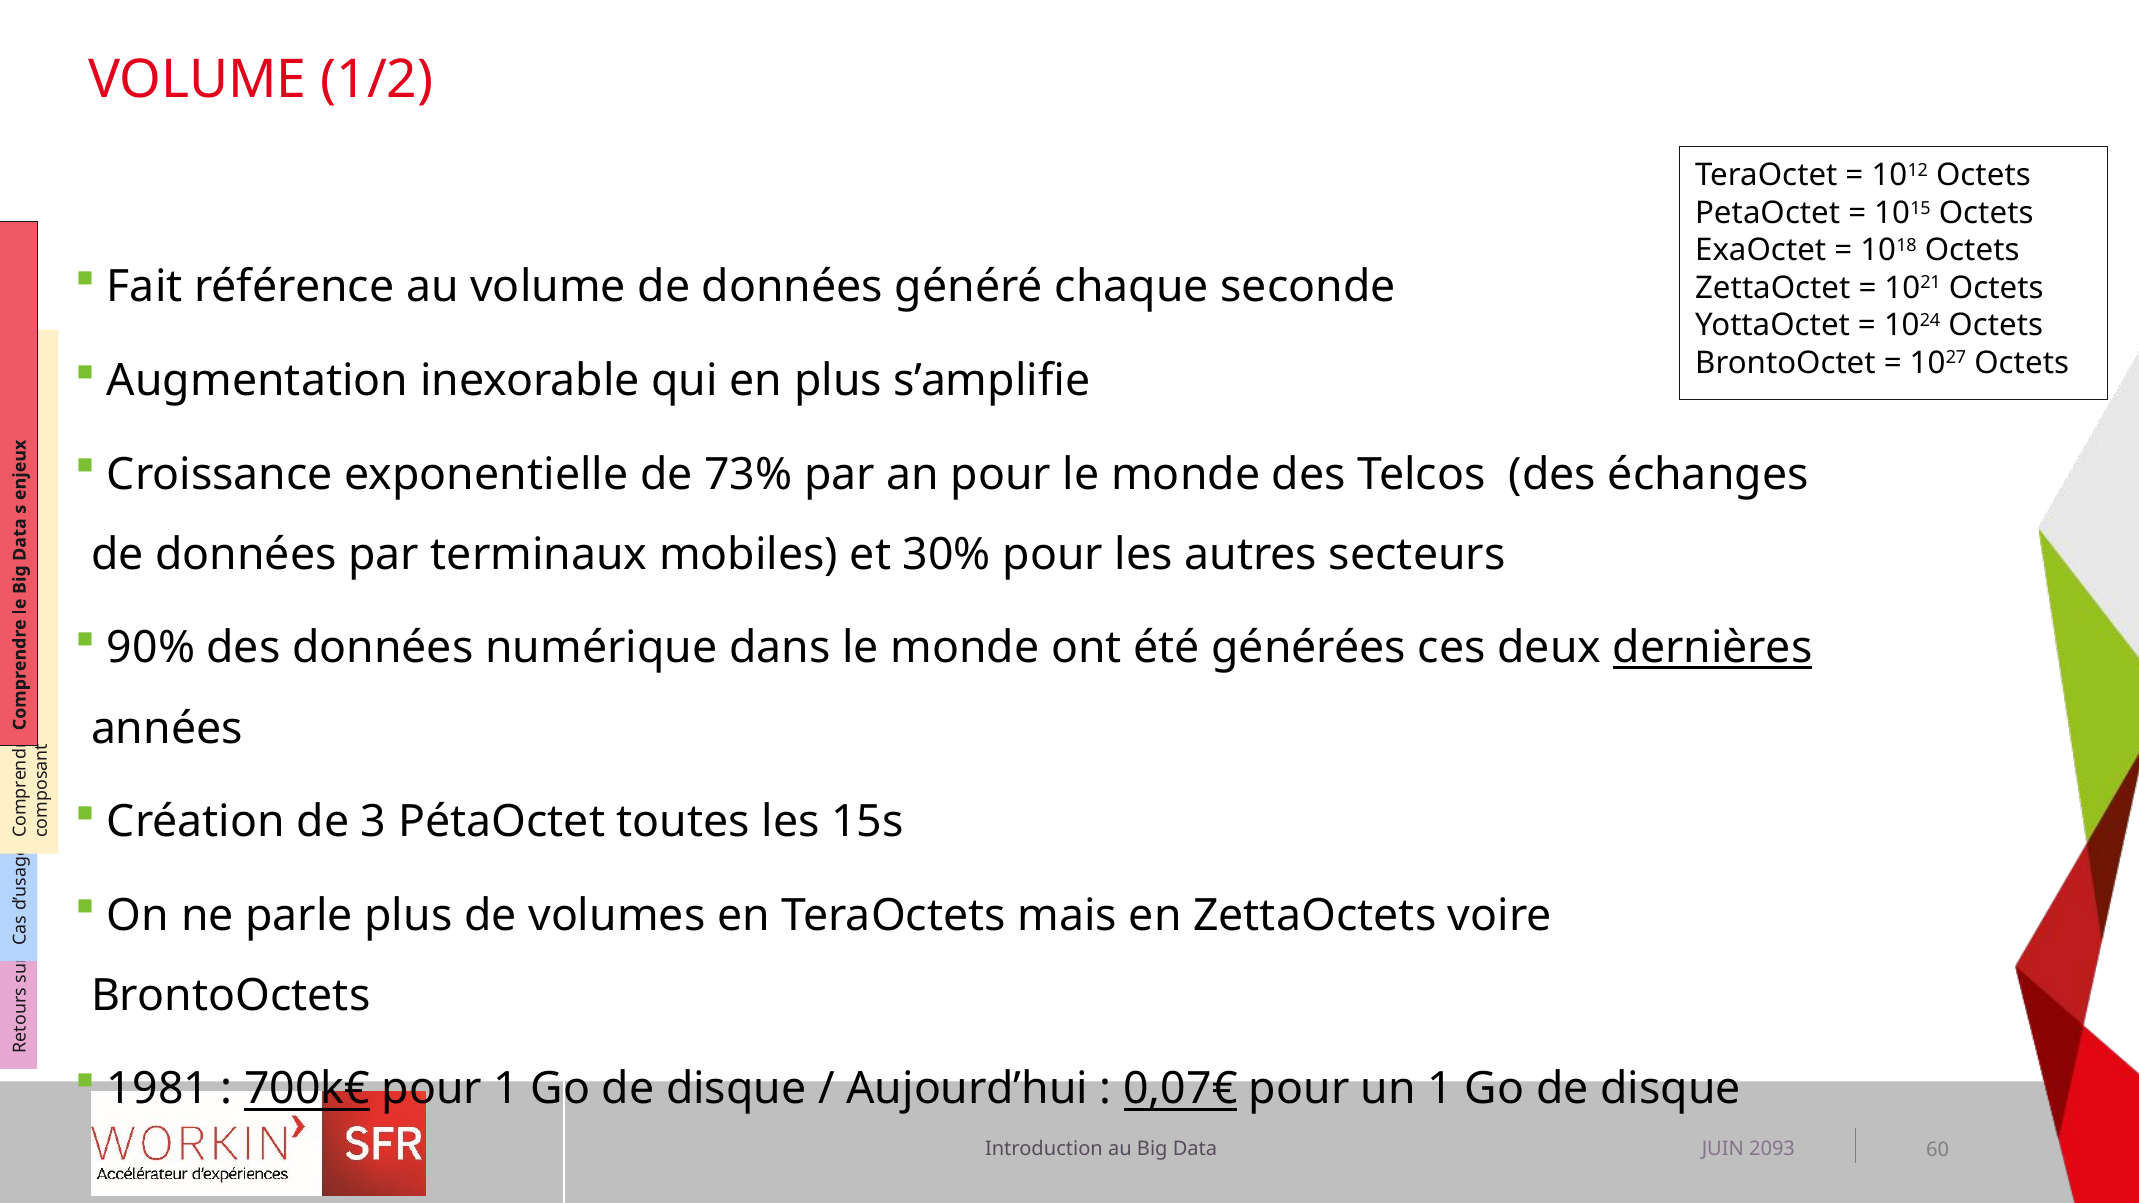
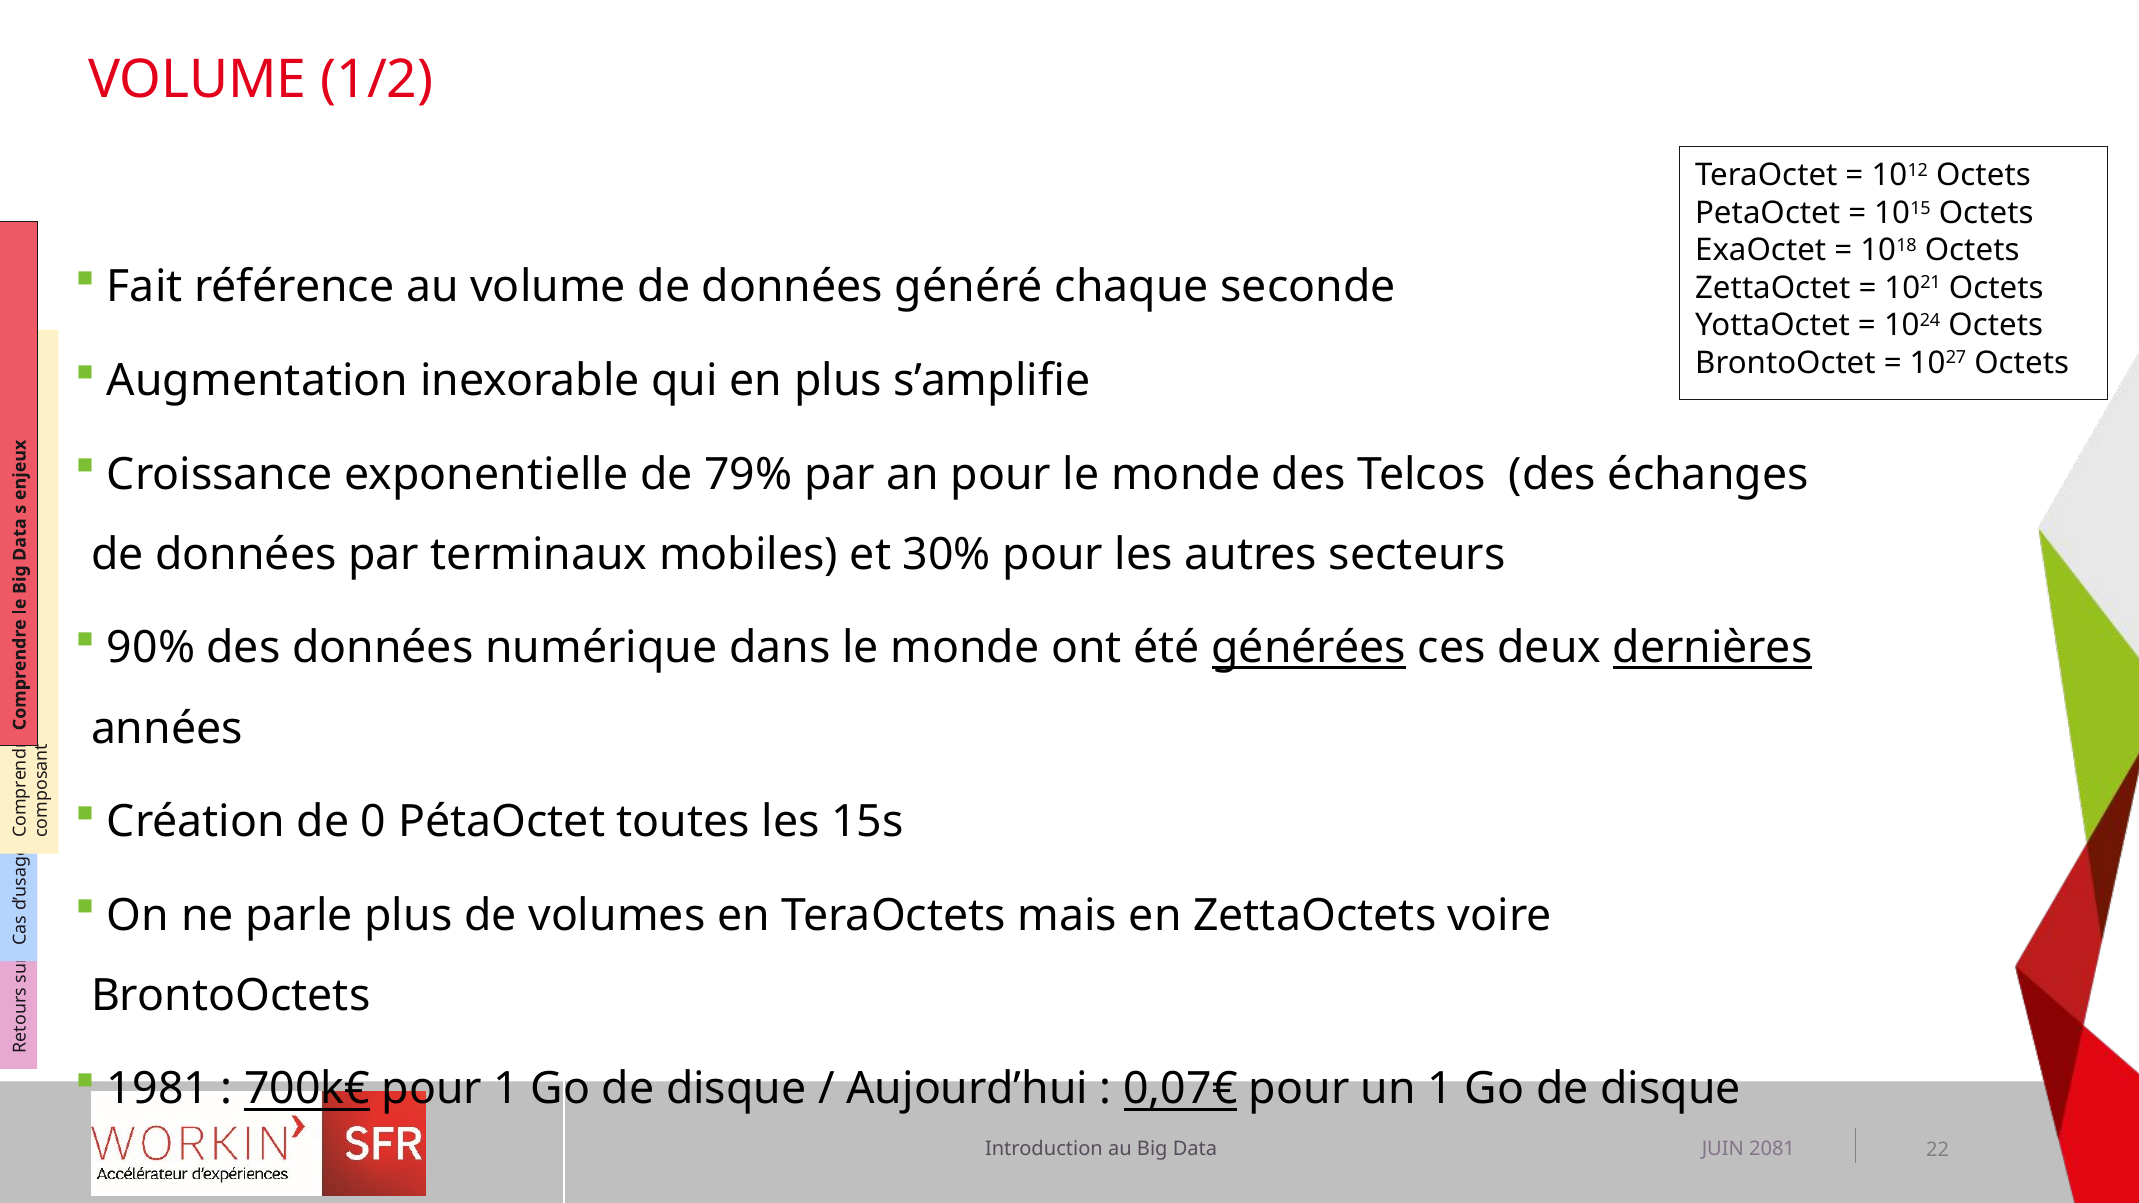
73%: 73% -> 79%
générées underline: none -> present
3: 3 -> 0
2093: 2093 -> 2081
60: 60 -> 22
